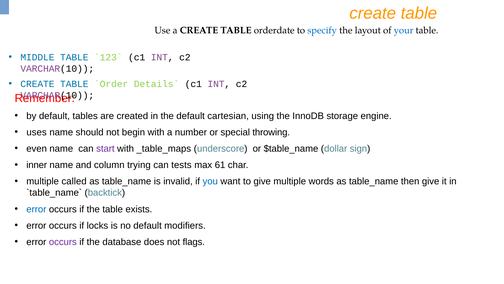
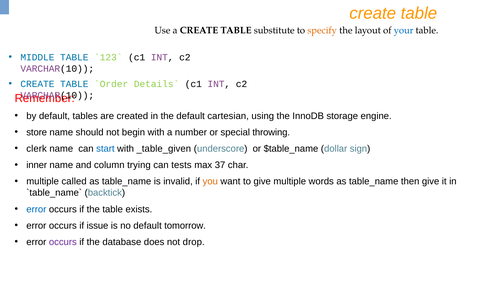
orderdate: orderdate -> substitute
specify colour: blue -> orange
uses: uses -> store
even: even -> clerk
start colour: purple -> blue
_table_maps: _table_maps -> _table_given
61: 61 -> 37
you colour: blue -> orange
locks: locks -> issue
modifiers: modifiers -> tomorrow
flags: flags -> drop
